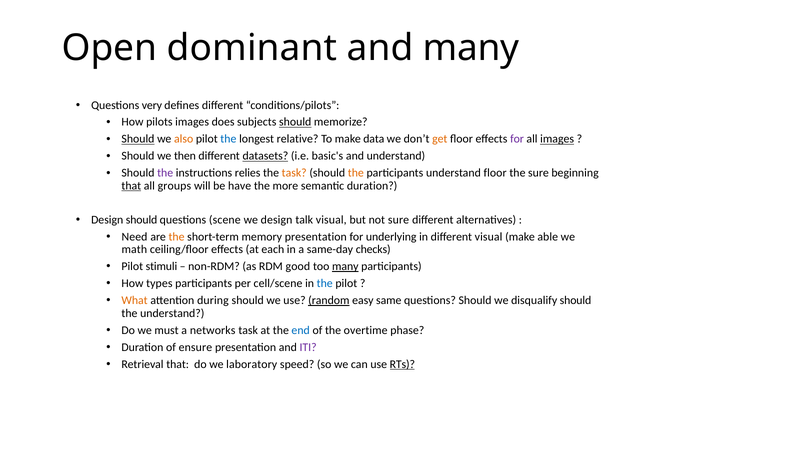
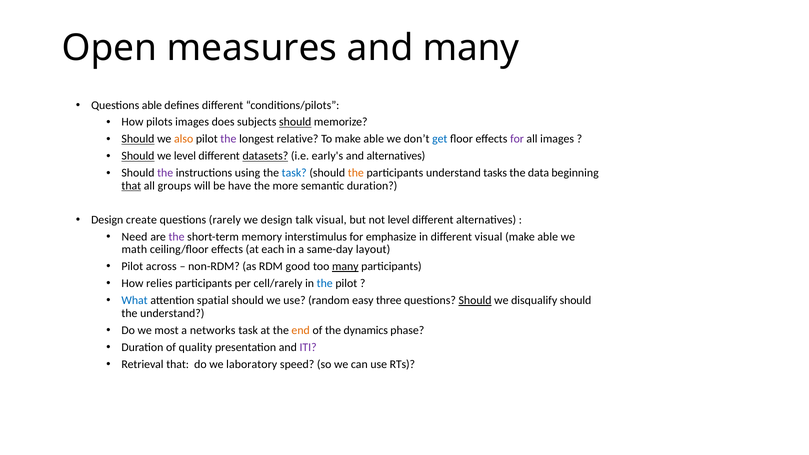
dominant: dominant -> measures
Questions very: very -> able
the at (228, 139) colour: blue -> purple
To make data: data -> able
get colour: orange -> blue
images at (557, 139) underline: present -> none
Should at (138, 156) underline: none -> present
we then: then -> level
basic's: basic's -> early's
and understand: understand -> alternatives
relies: relies -> using
task at (294, 173) colour: orange -> blue
understand floor: floor -> tasks
the sure: sure -> data
Design should: should -> create
scene: scene -> rarely
not sure: sure -> level
the at (177, 237) colour: orange -> purple
memory presentation: presentation -> interstimulus
underlying: underlying -> emphasize
checks: checks -> layout
stimuli: stimuli -> across
types: types -> relies
cell/scene: cell/scene -> cell/rarely
What colour: orange -> blue
during: during -> spatial
random underline: present -> none
same: same -> three
Should at (475, 301) underline: none -> present
must: must -> most
end colour: blue -> orange
overtime: overtime -> dynamics
ensure: ensure -> quality
RTs underline: present -> none
